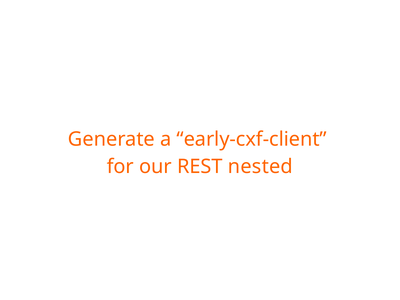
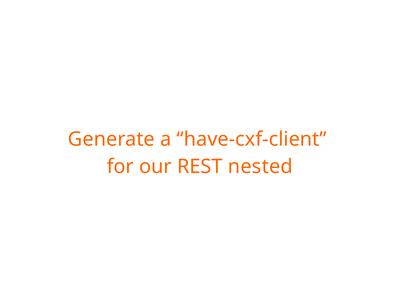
early-cxf-client: early-cxf-client -> have-cxf-client
